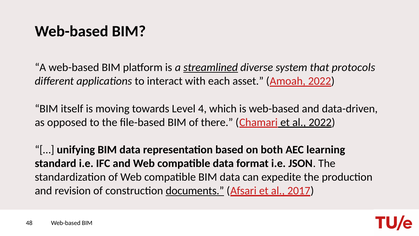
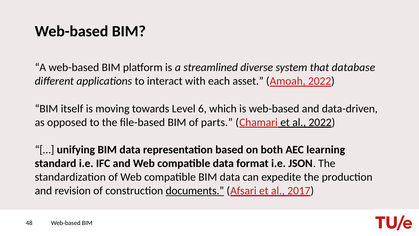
streamlined underline: present -> none
protocols: protocols -> database
4: 4 -> 6
there: there -> parts
